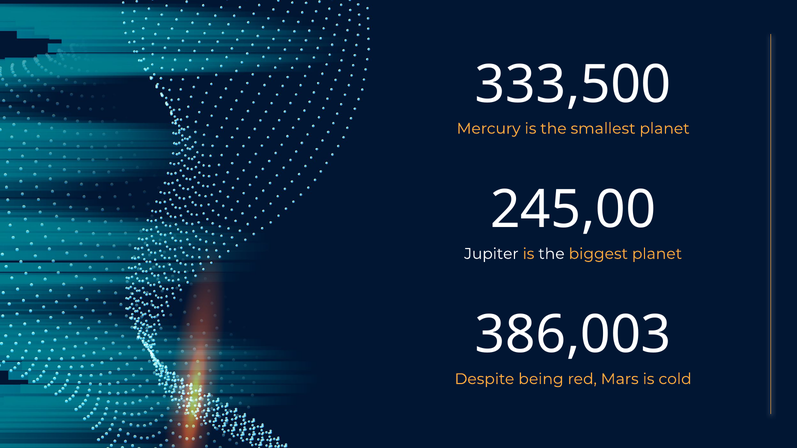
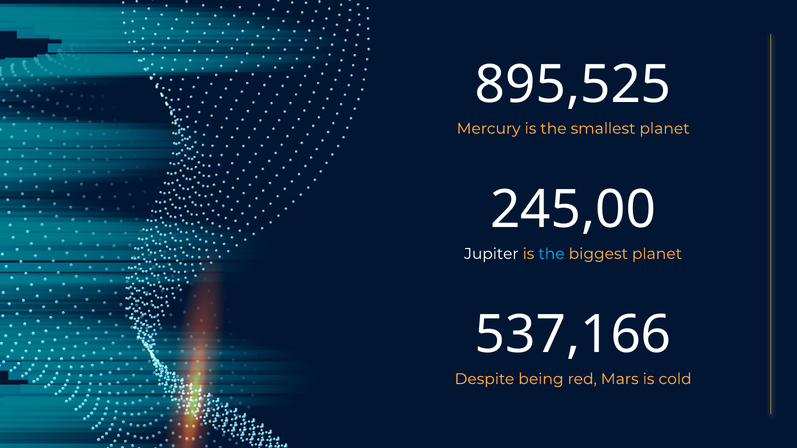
333,500: 333,500 -> 895,525
the at (552, 254) colour: white -> light blue
386,003: 386,003 -> 537,166
